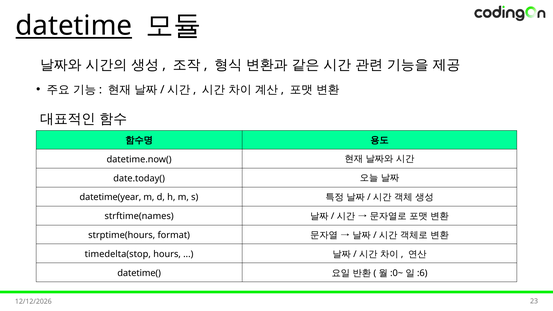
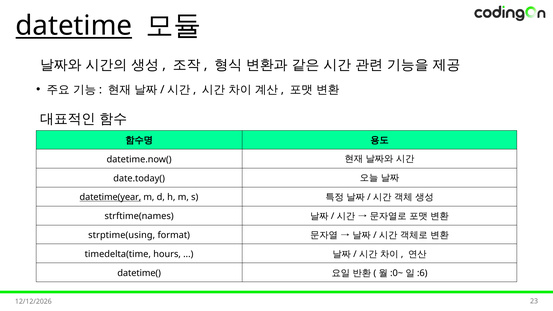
datetime(year underline: none -> present
strptime(hours: strptime(hours -> strptime(using
timedelta(stop: timedelta(stop -> timedelta(time
